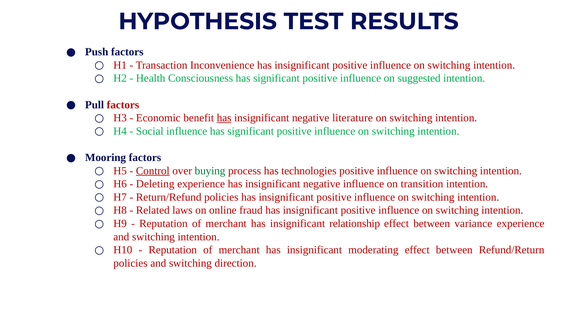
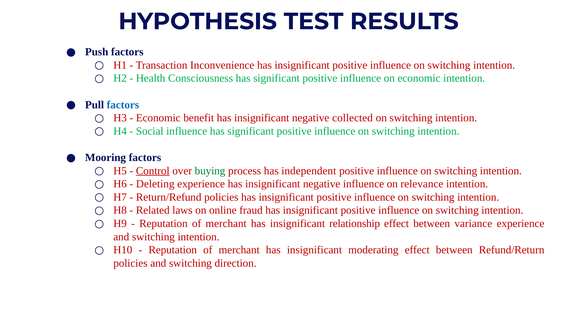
on suggested: suggested -> economic
factors at (123, 105) colour: red -> blue
has at (224, 118) underline: present -> none
literature: literature -> collected
technologies: technologies -> independent
transition: transition -> relevance
